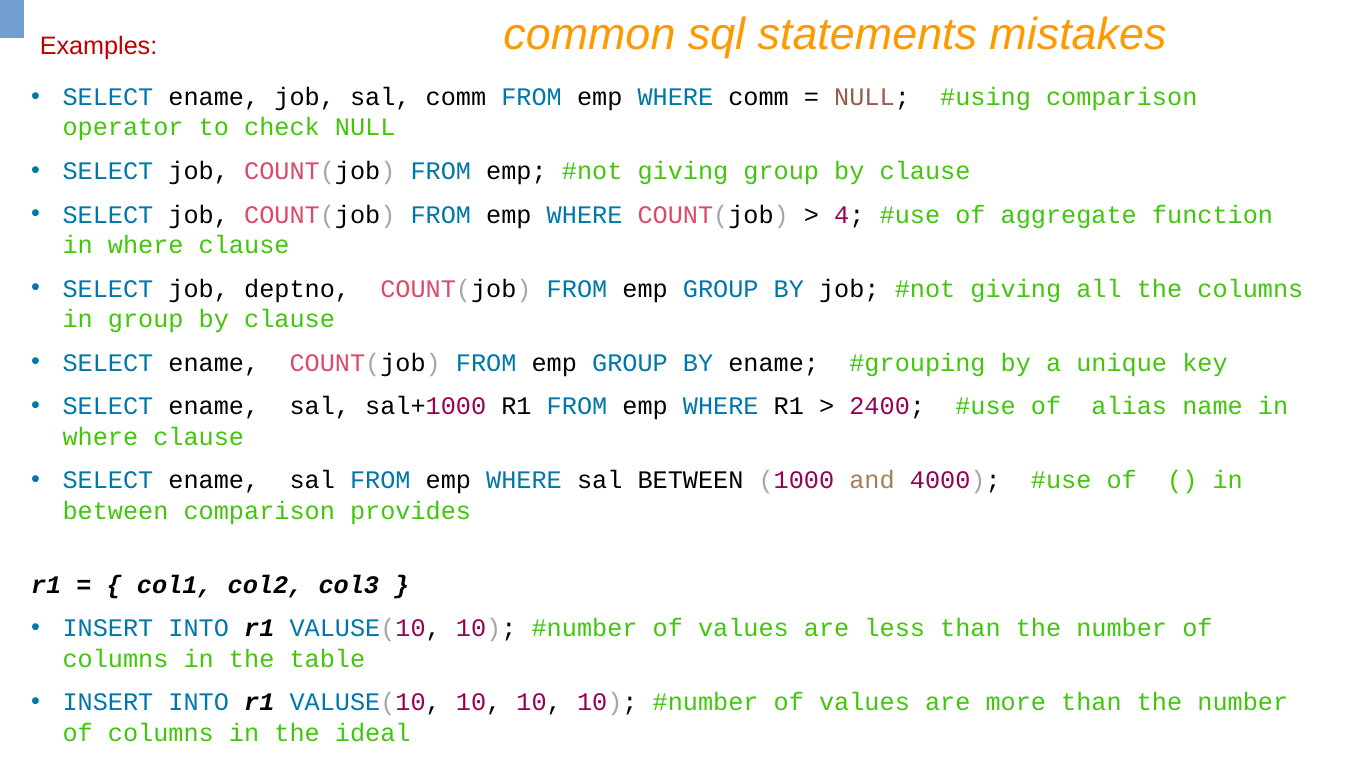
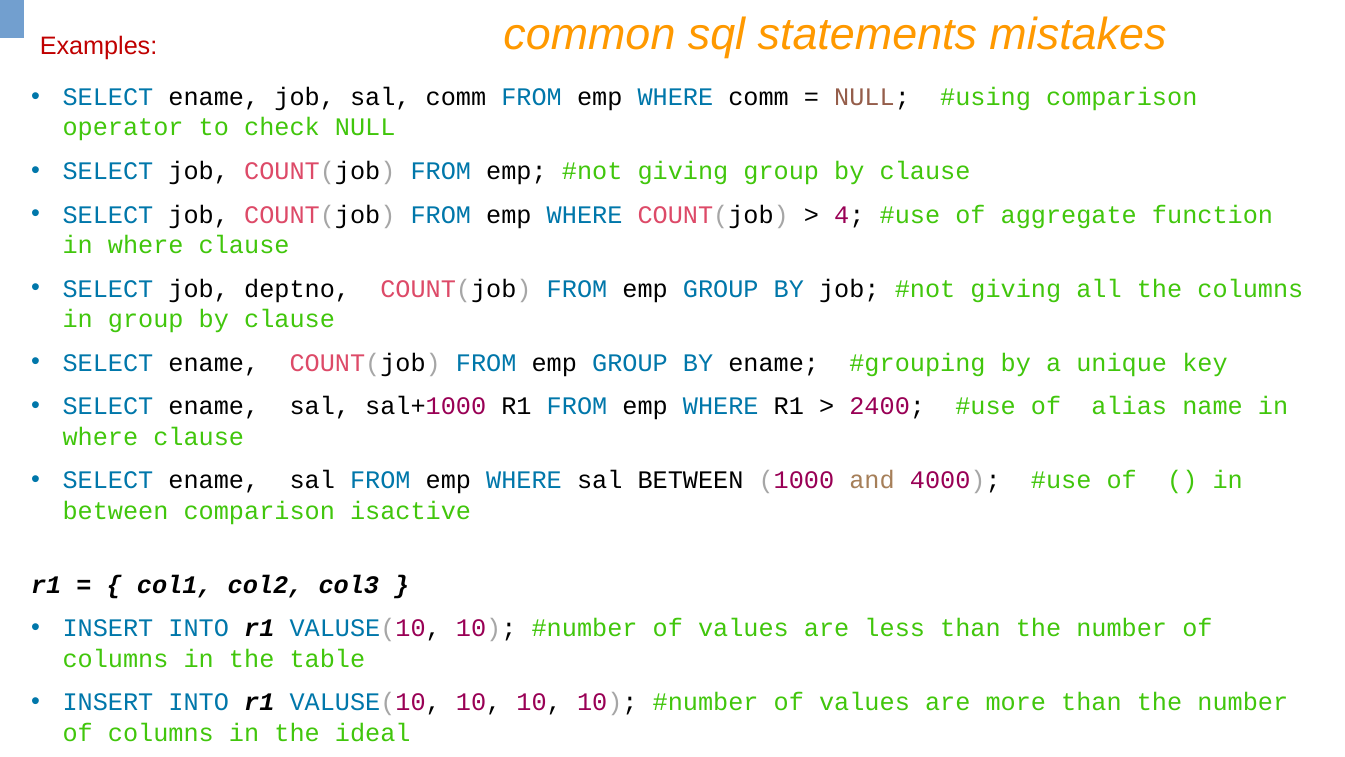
provides: provides -> isactive
